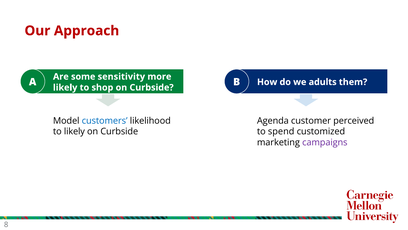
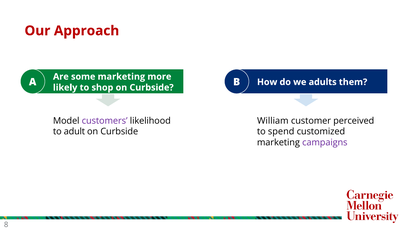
some sensitivity: sensitivity -> marketing
customers colour: blue -> purple
Agenda: Agenda -> William
to likely: likely -> adult
